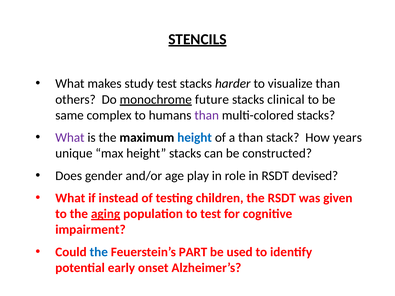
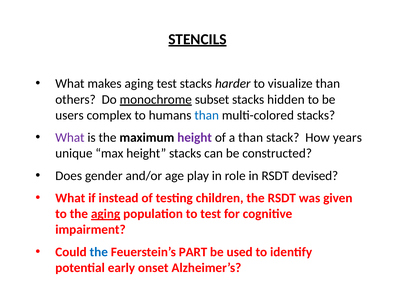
makes study: study -> aging
future: future -> subset
clinical: clinical -> hidden
same: same -> users
than at (207, 115) colour: purple -> blue
height at (195, 138) colour: blue -> purple
